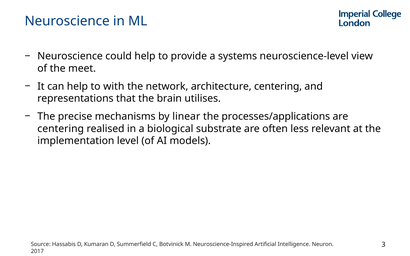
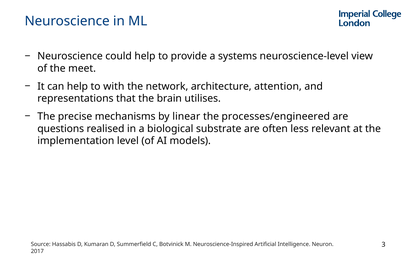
architecture centering: centering -> attention
processes/applications: processes/applications -> processes/engineered
centering at (61, 129): centering -> questions
